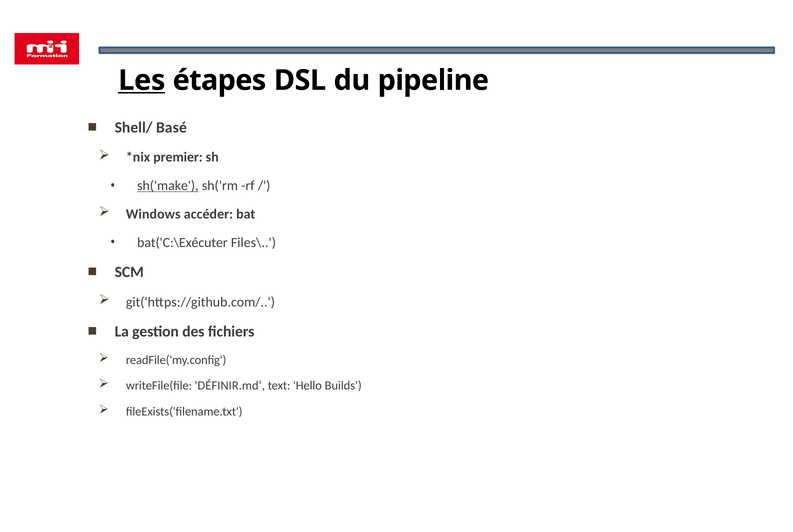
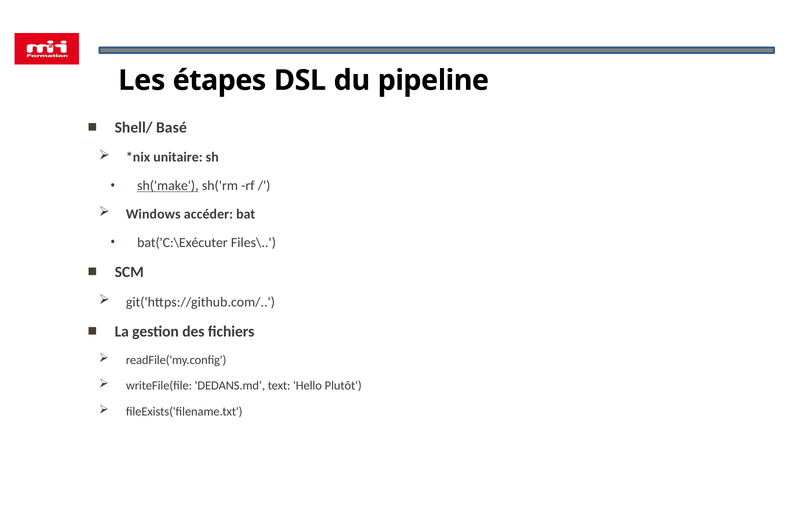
Les underline: present -> none
premier: premier -> unitaire
DÉFINIR.md‘: DÉFINIR.md‘ -> DEDANS.md‘
Builds: Builds -> Plutôt
